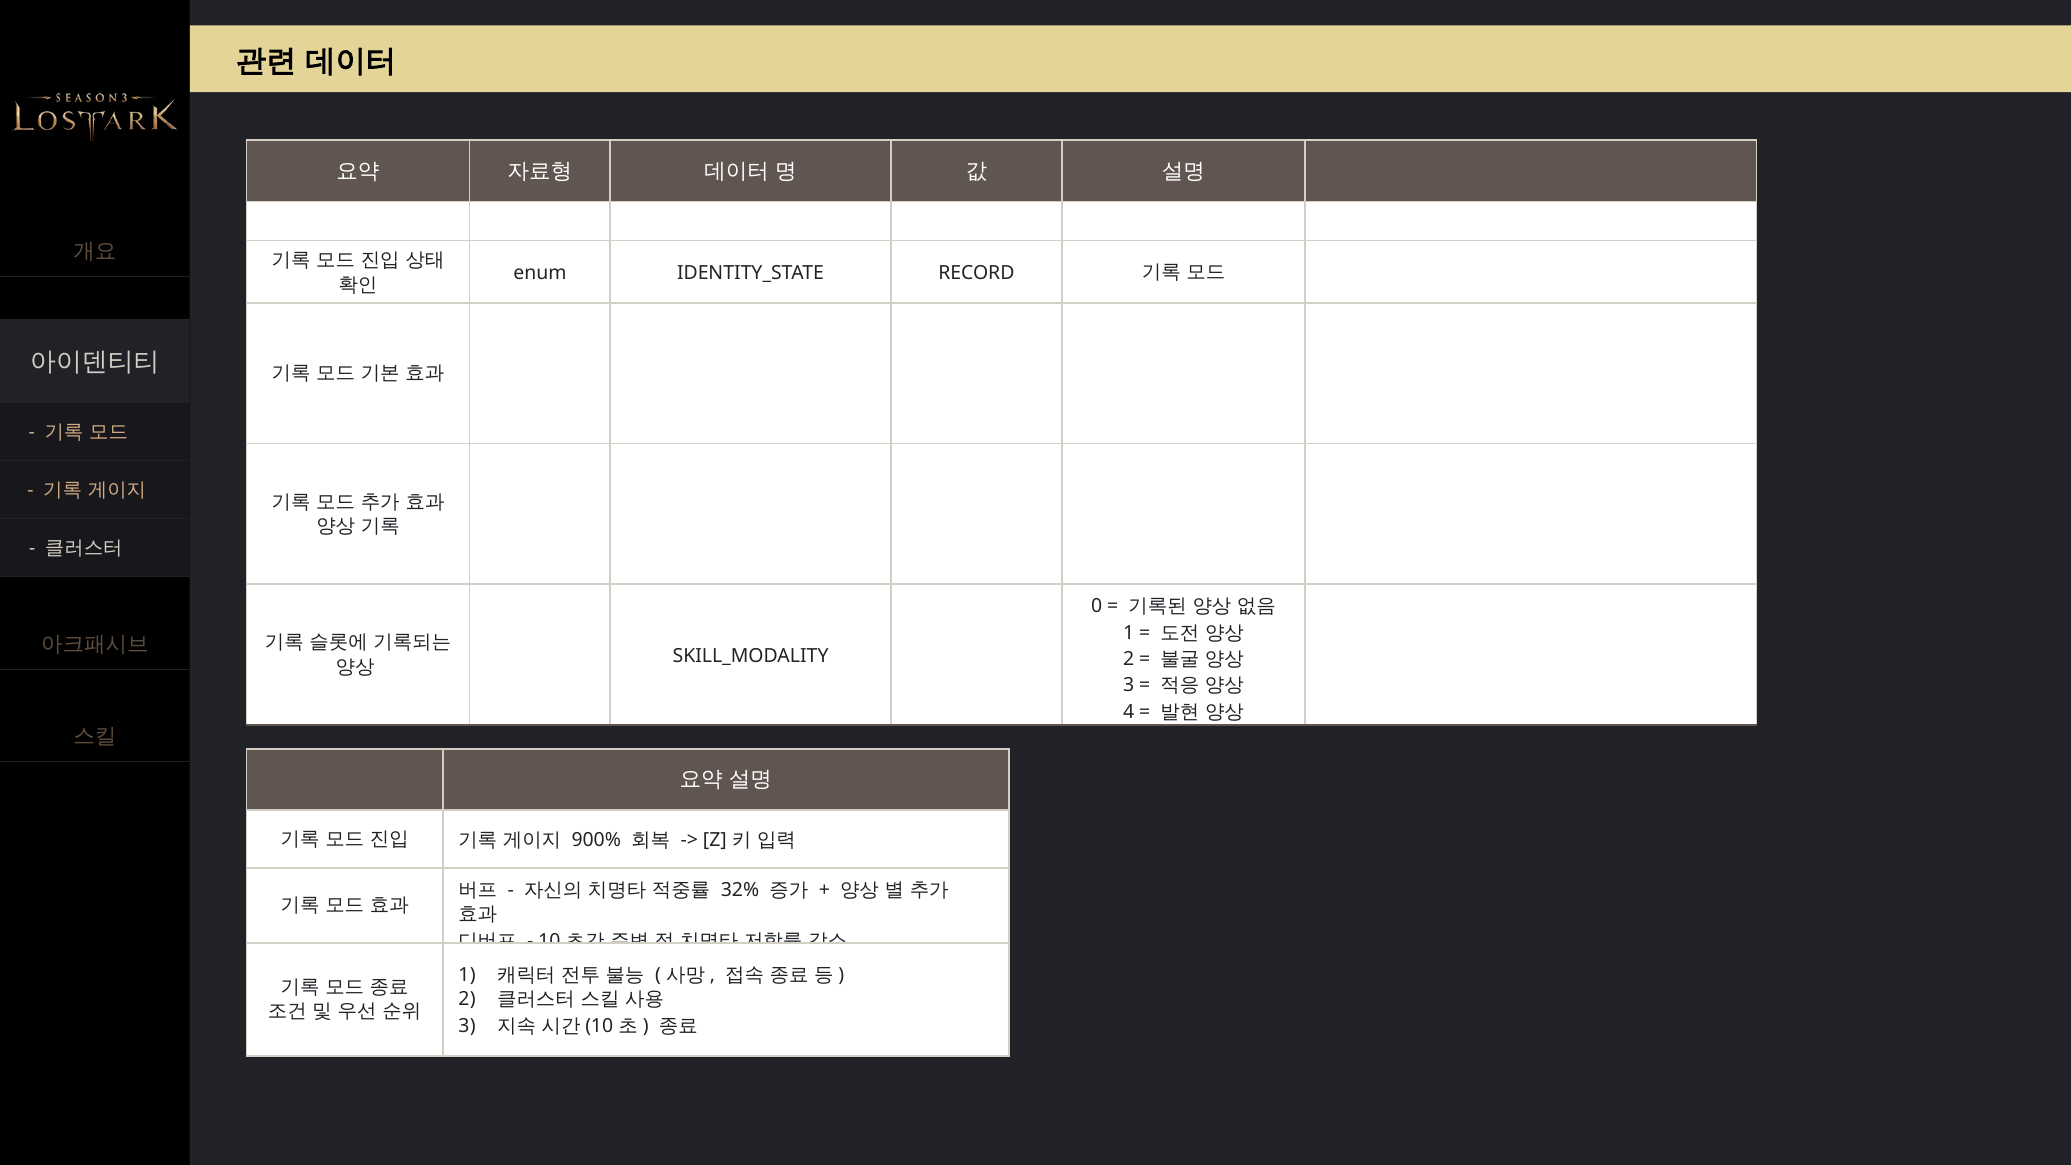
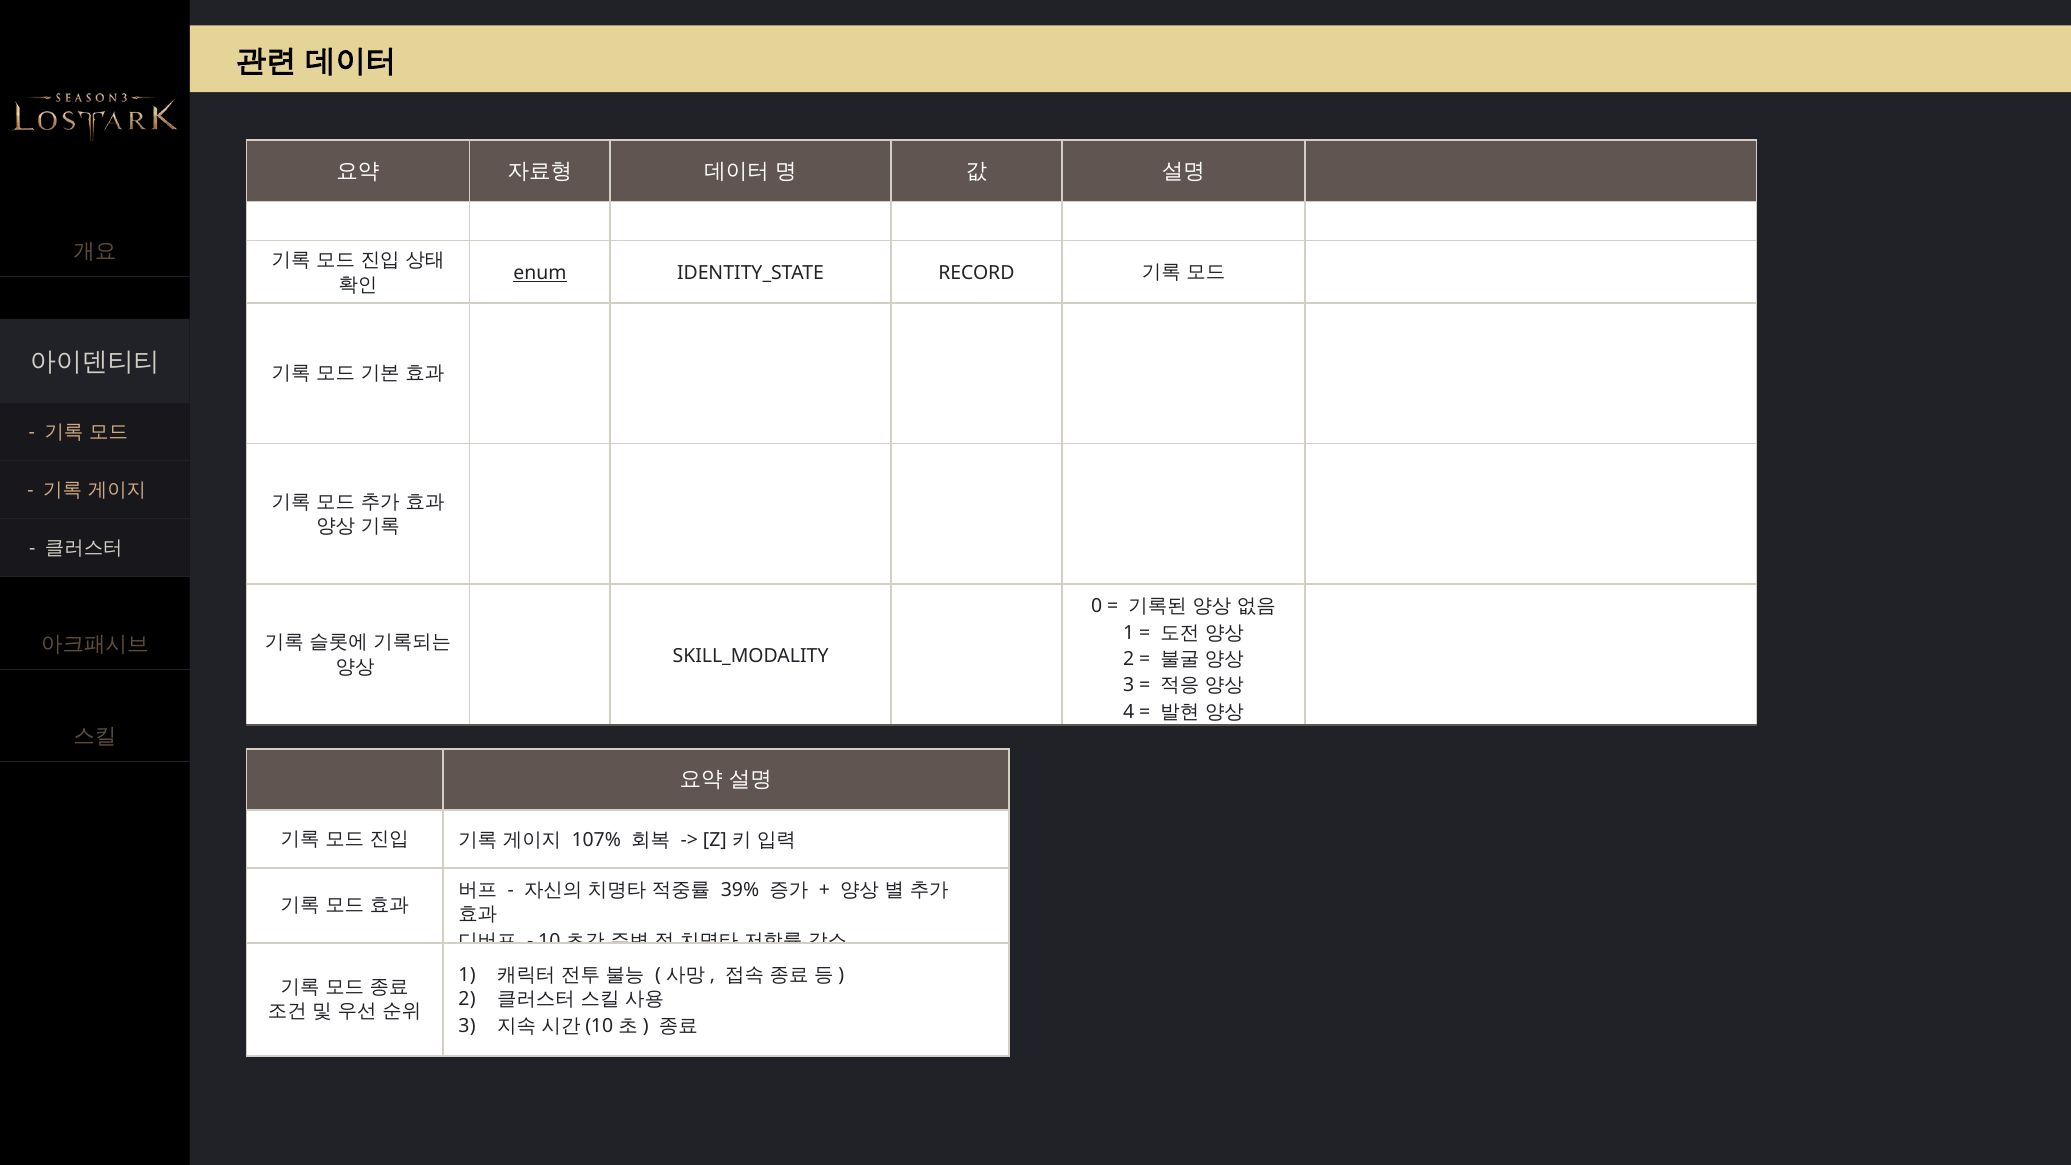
enum underline: none -> present
900%: 900% -> 107%
32%: 32% -> 39%
